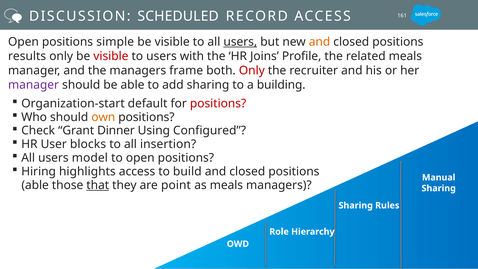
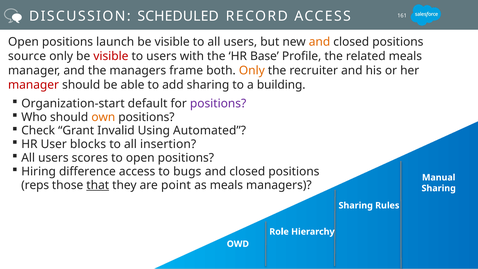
simple: simple -> launch
users at (240, 42) underline: present -> none
results: results -> source
Joins: Joins -> Base
Only at (252, 71) colour: red -> orange
manager at (34, 85) colour: purple -> red
positions at (218, 103) colour: red -> purple
Dinner: Dinner -> Invalid
Configured: Configured -> Automated
model: model -> scores
highlights: highlights -> difference
build: build -> bugs
able at (35, 185): able -> reps
